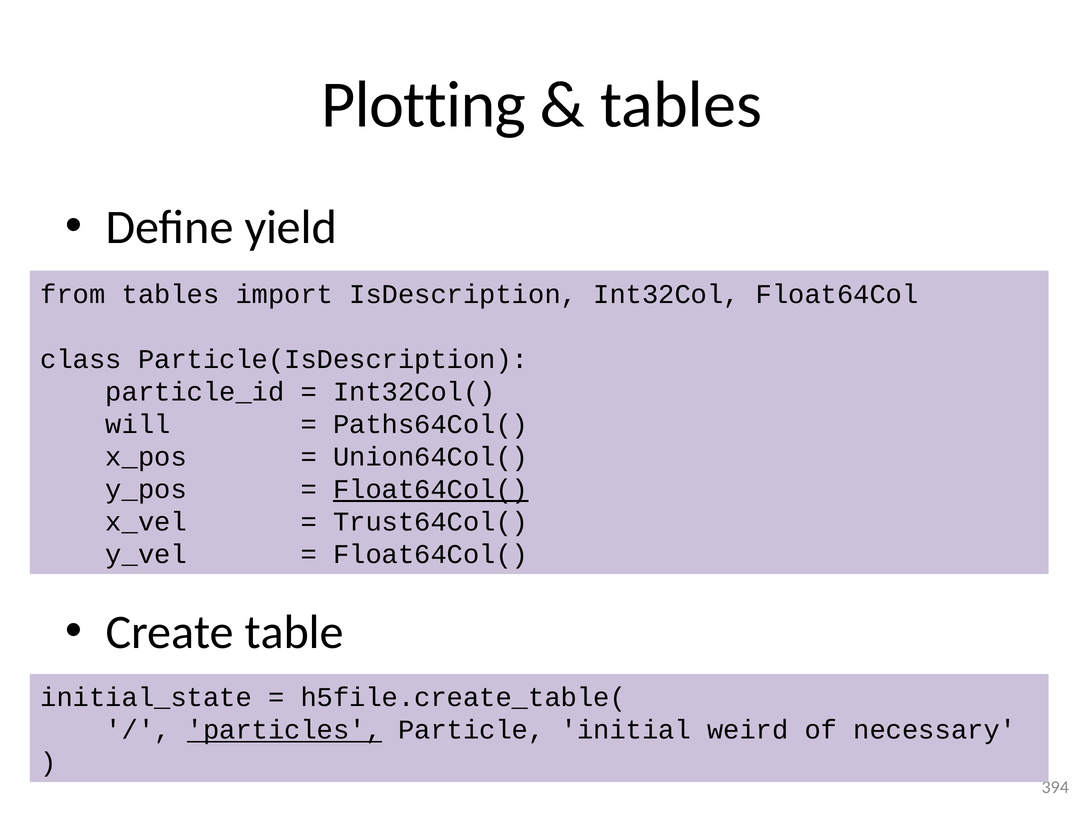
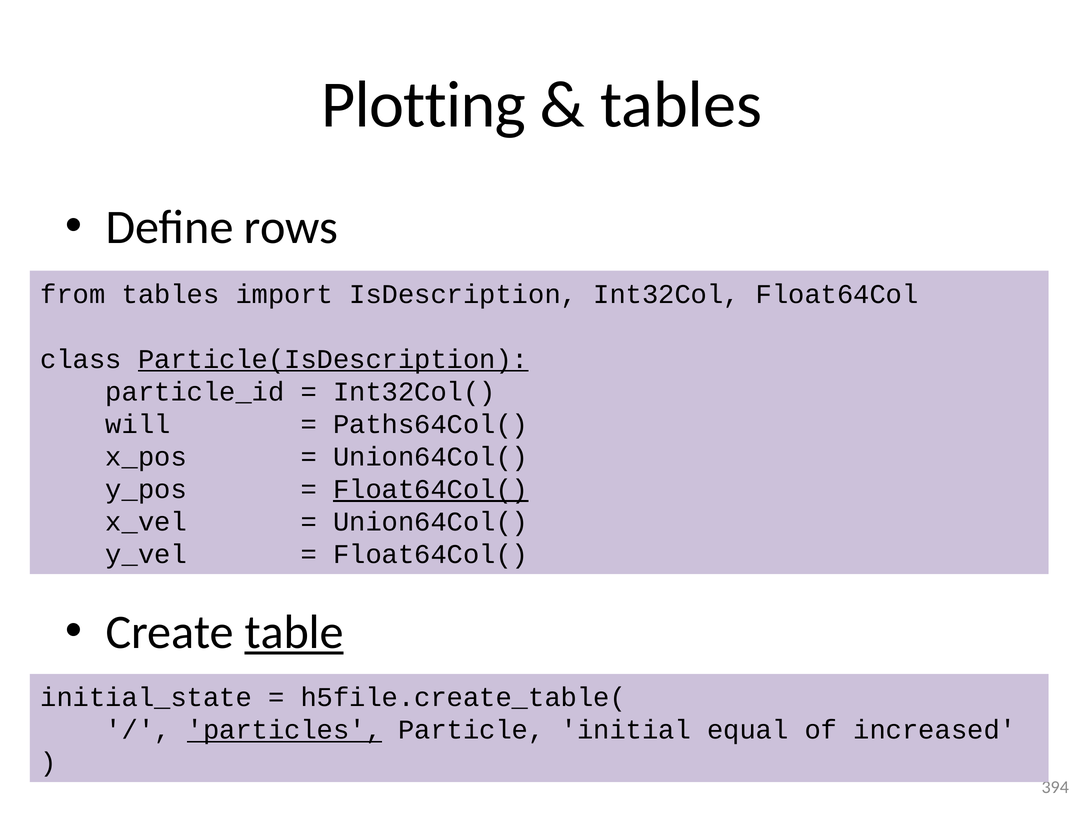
yield: yield -> rows
Particle(IsDescription underline: none -> present
Trust64Col( at (431, 522): Trust64Col( -> Union64Col(
table underline: none -> present
weird: weird -> equal
necessary: necessary -> increased
